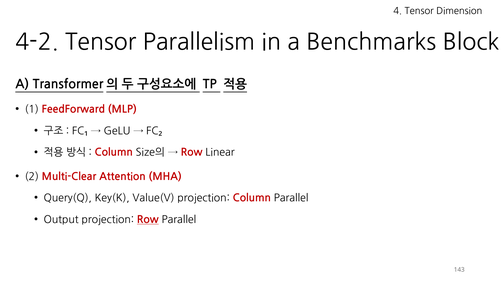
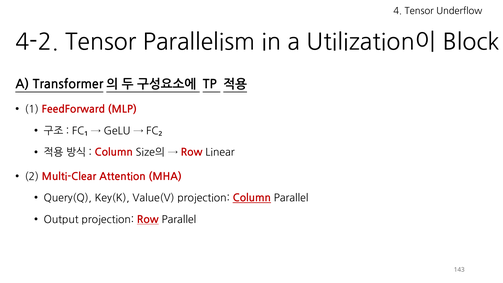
Dimension: Dimension -> Underflow
Benchmarks: Benchmarks -> Utilization이
Column at (252, 198) underline: none -> present
